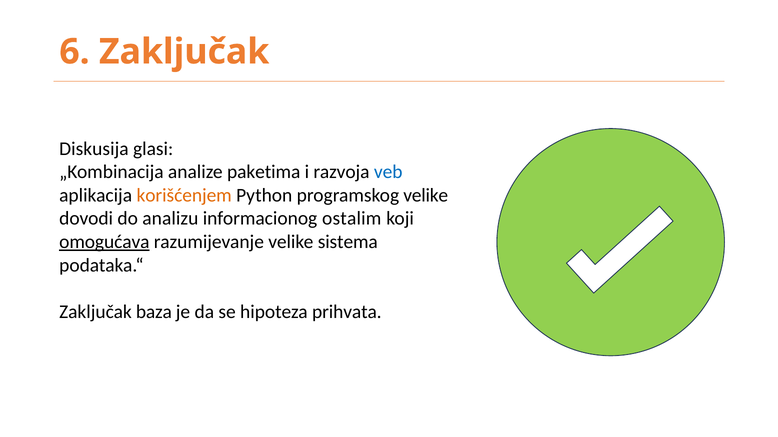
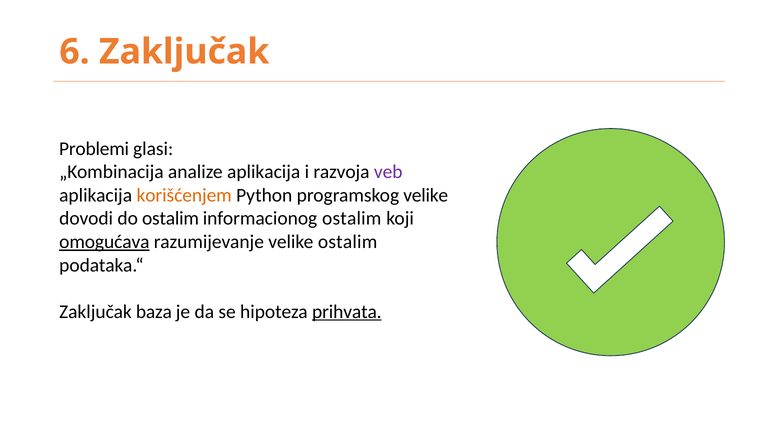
Diskusija: Diskusija -> Problemi
analize paketima: paketima -> aplikacija
veb colour: blue -> purple
do analizu: analizu -> ostalim
velike sistema: sistema -> ostalim
prihvata underline: none -> present
